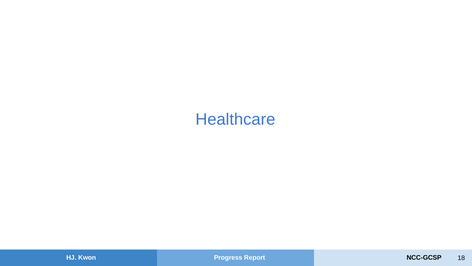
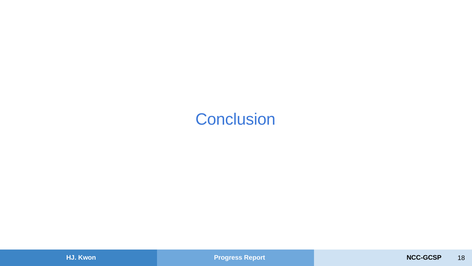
Healthcare: Healthcare -> Conclusion
